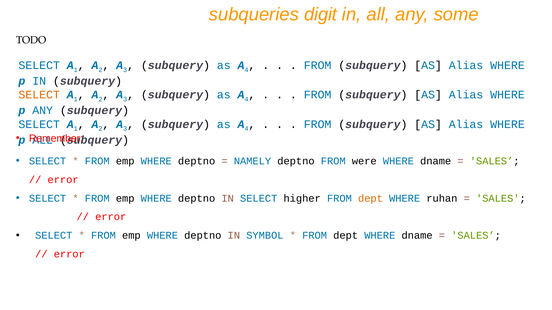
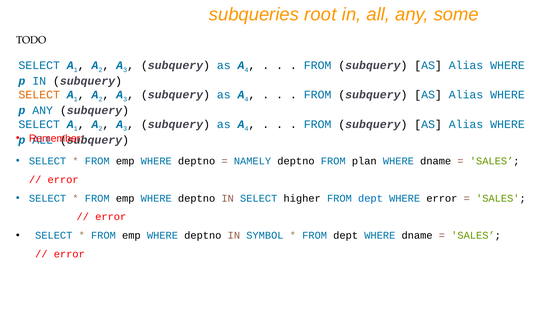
digit: digit -> root
were: were -> plan
dept at (370, 199) colour: orange -> blue
WHERE ruhan: ruhan -> error
